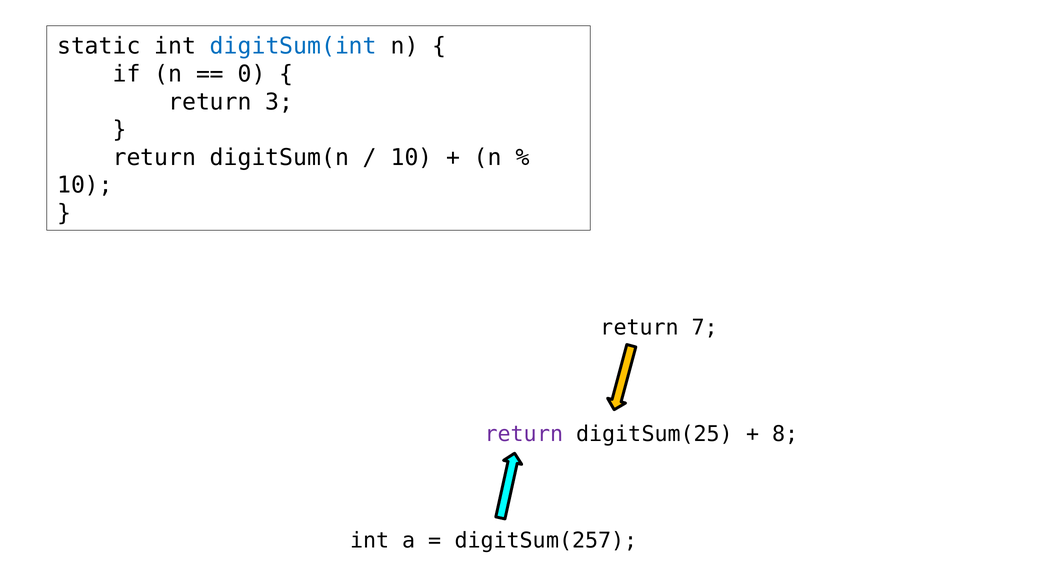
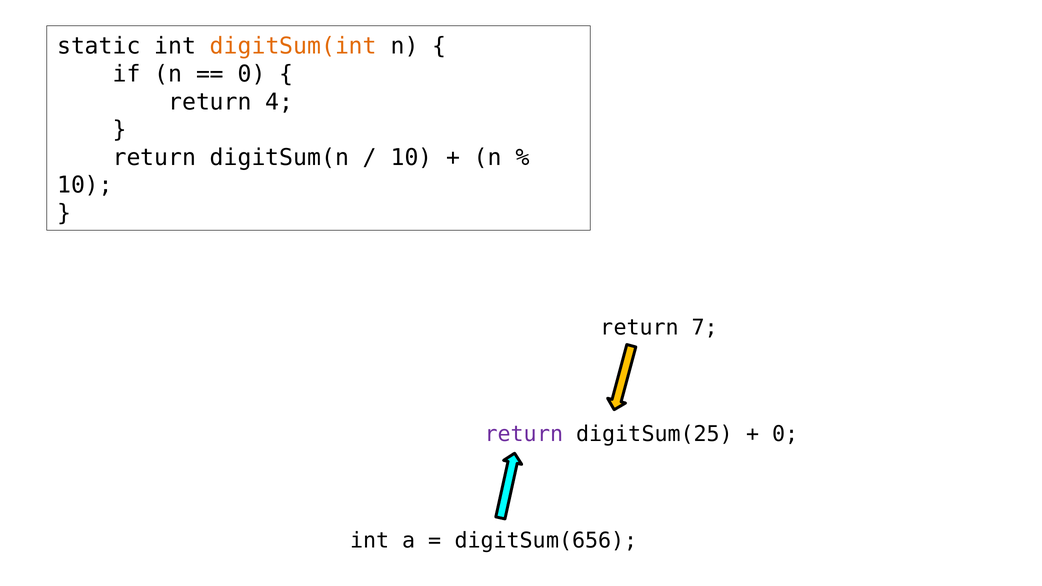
digitSum(int colour: blue -> orange
3: 3 -> 4
8 at (785, 434): 8 -> 0
digitSum(257: digitSum(257 -> digitSum(656
